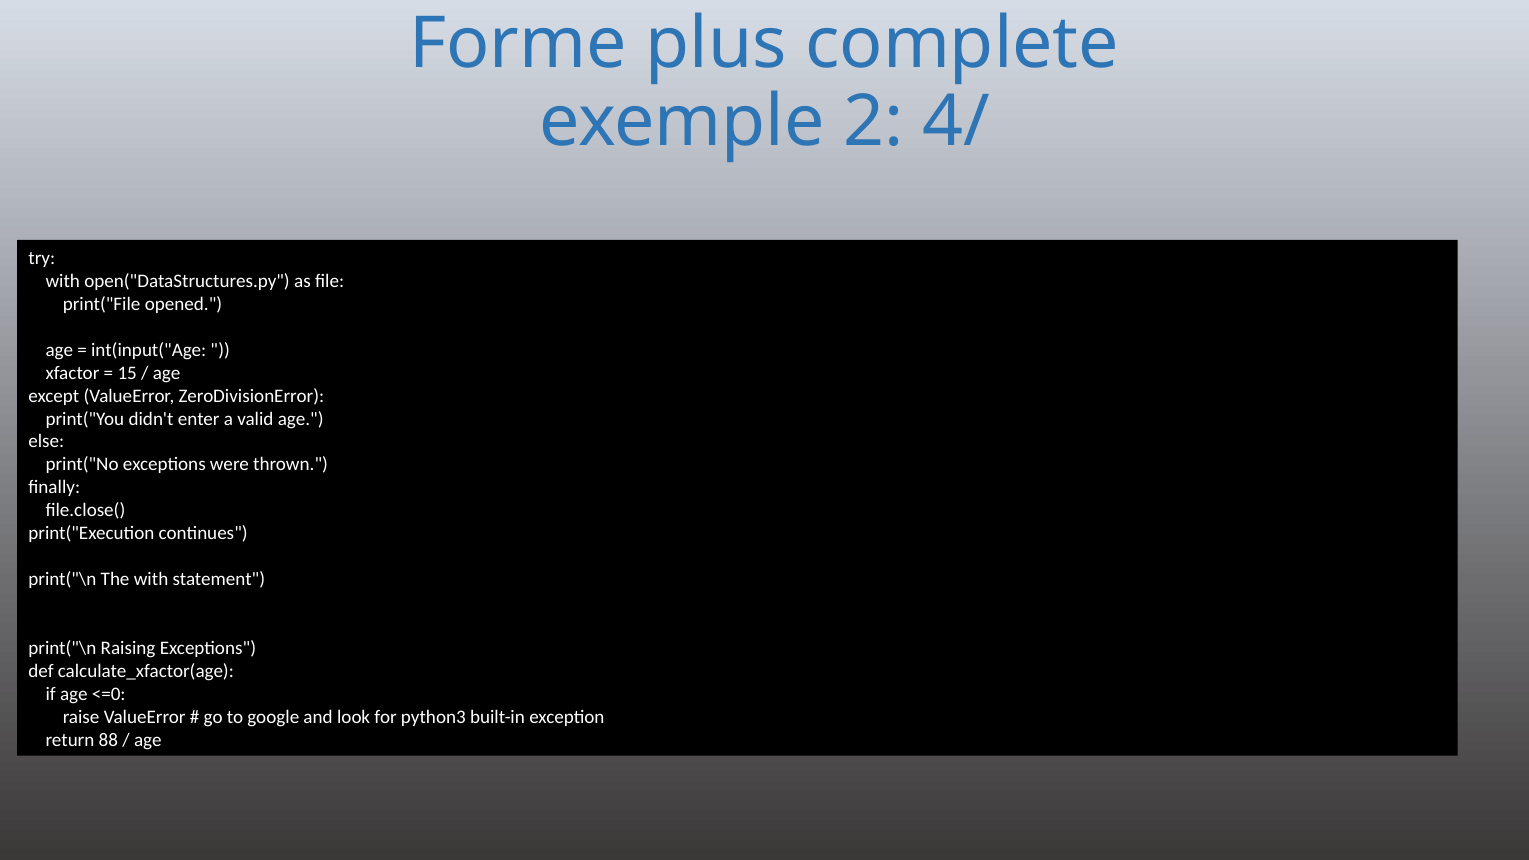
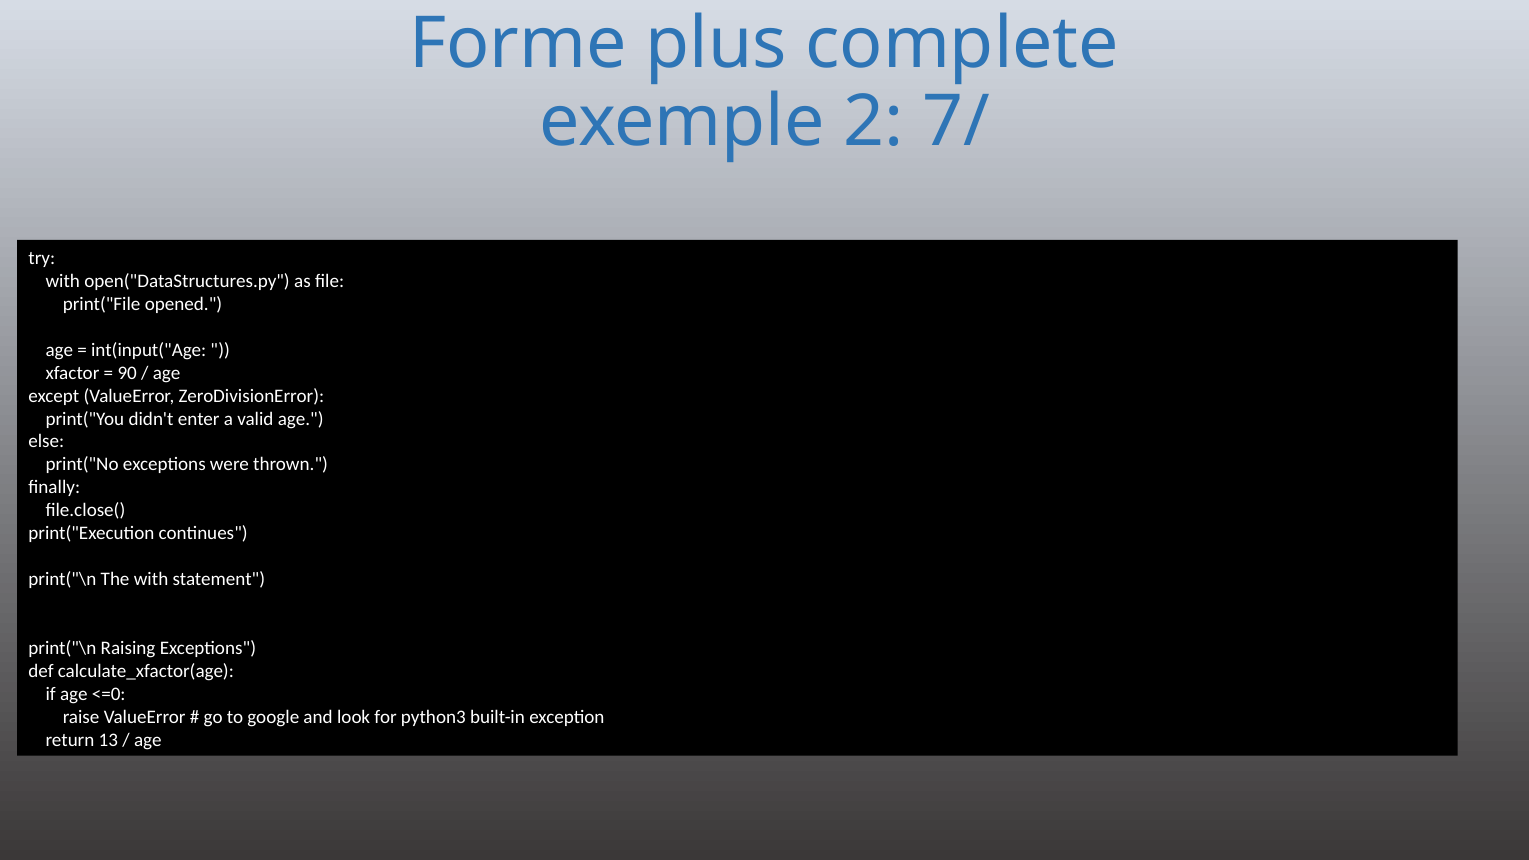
4/: 4/ -> 7/
15: 15 -> 90
88: 88 -> 13
